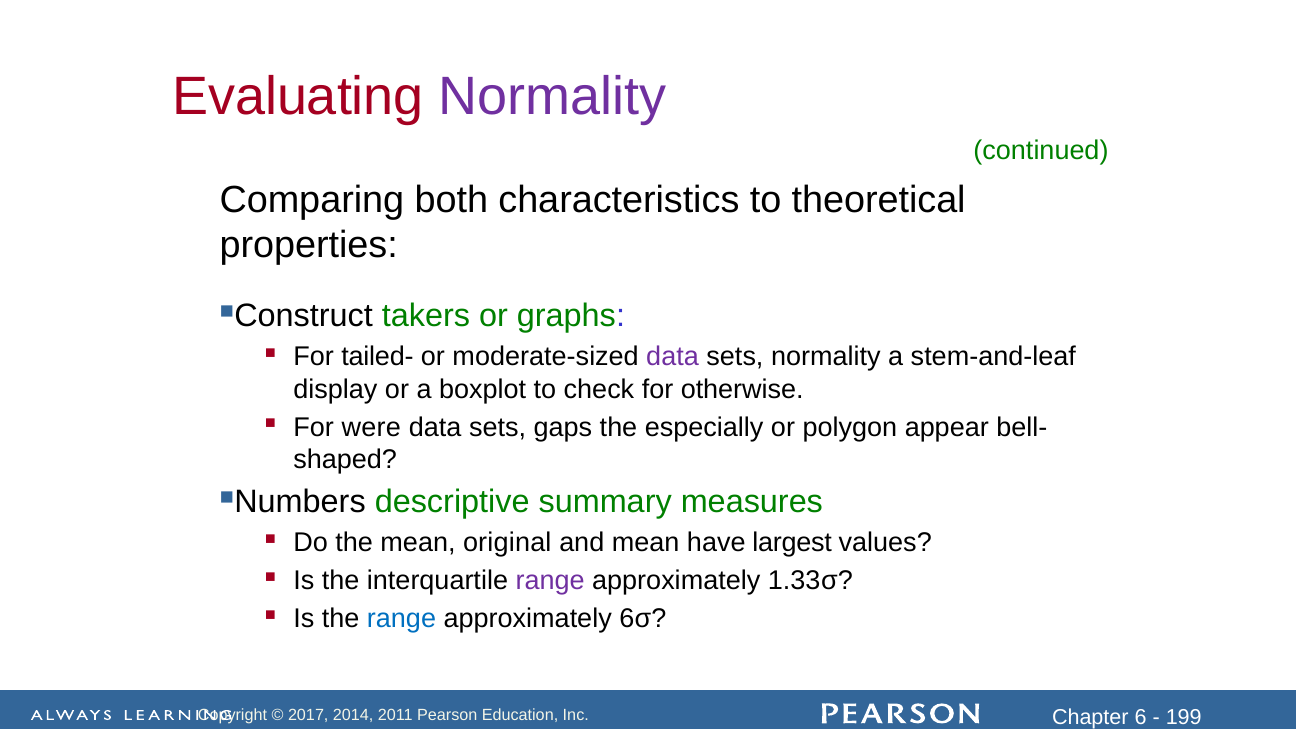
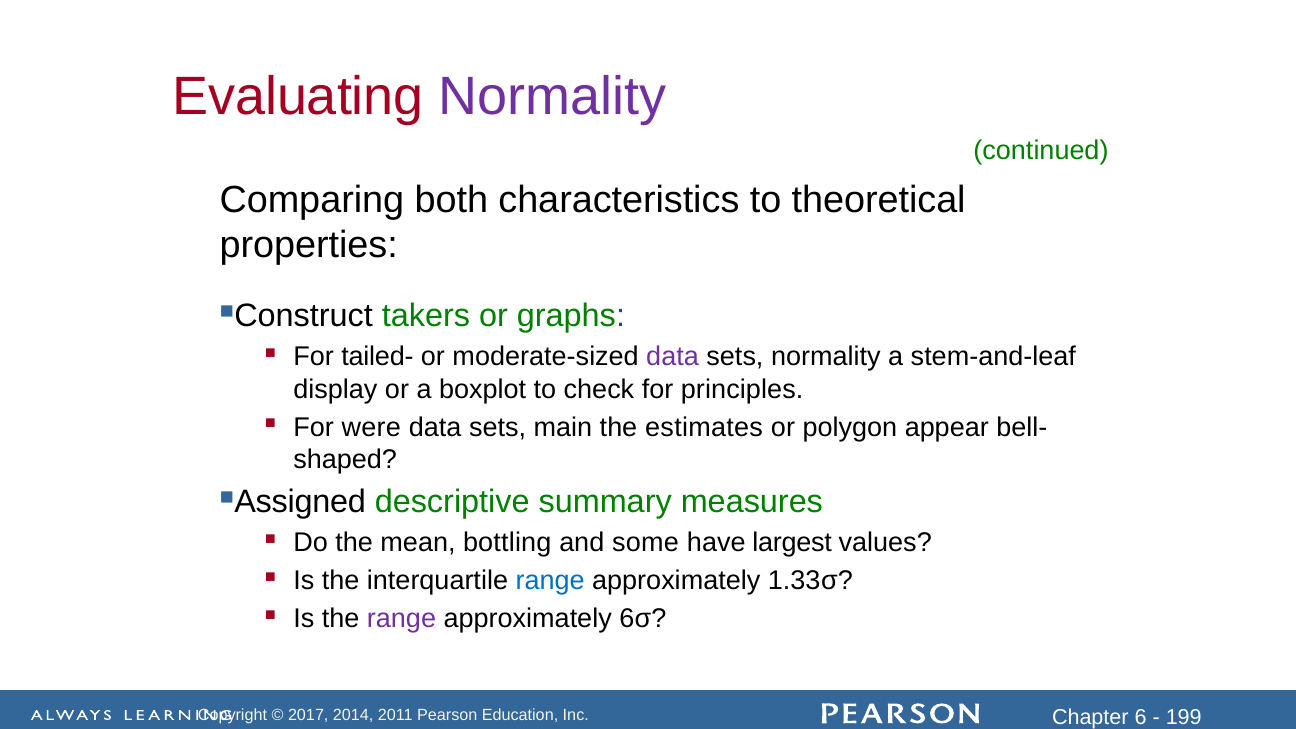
otherwise: otherwise -> principles
gaps: gaps -> main
especially: especially -> estimates
Numbers: Numbers -> Assigned
original: original -> bottling
and mean: mean -> some
range at (550, 581) colour: purple -> blue
range at (401, 618) colour: blue -> purple
